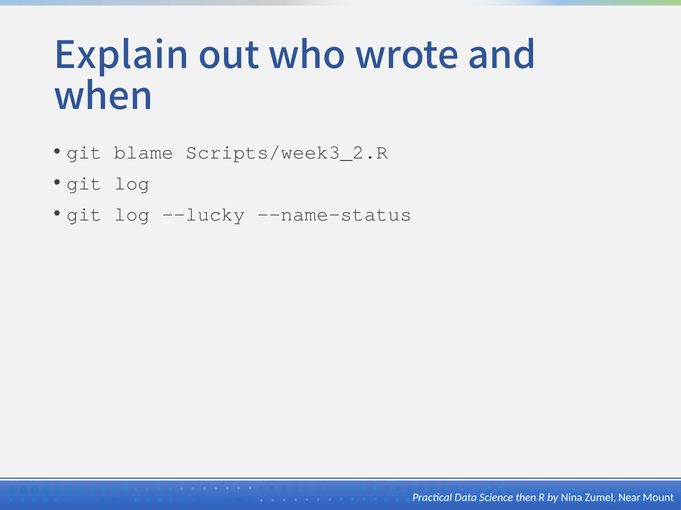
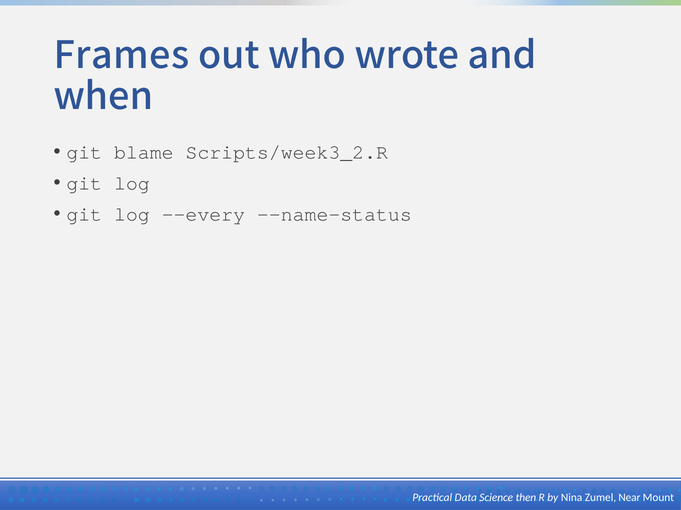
Explain: Explain -> Frames
--lucky: --lucky -> --every
